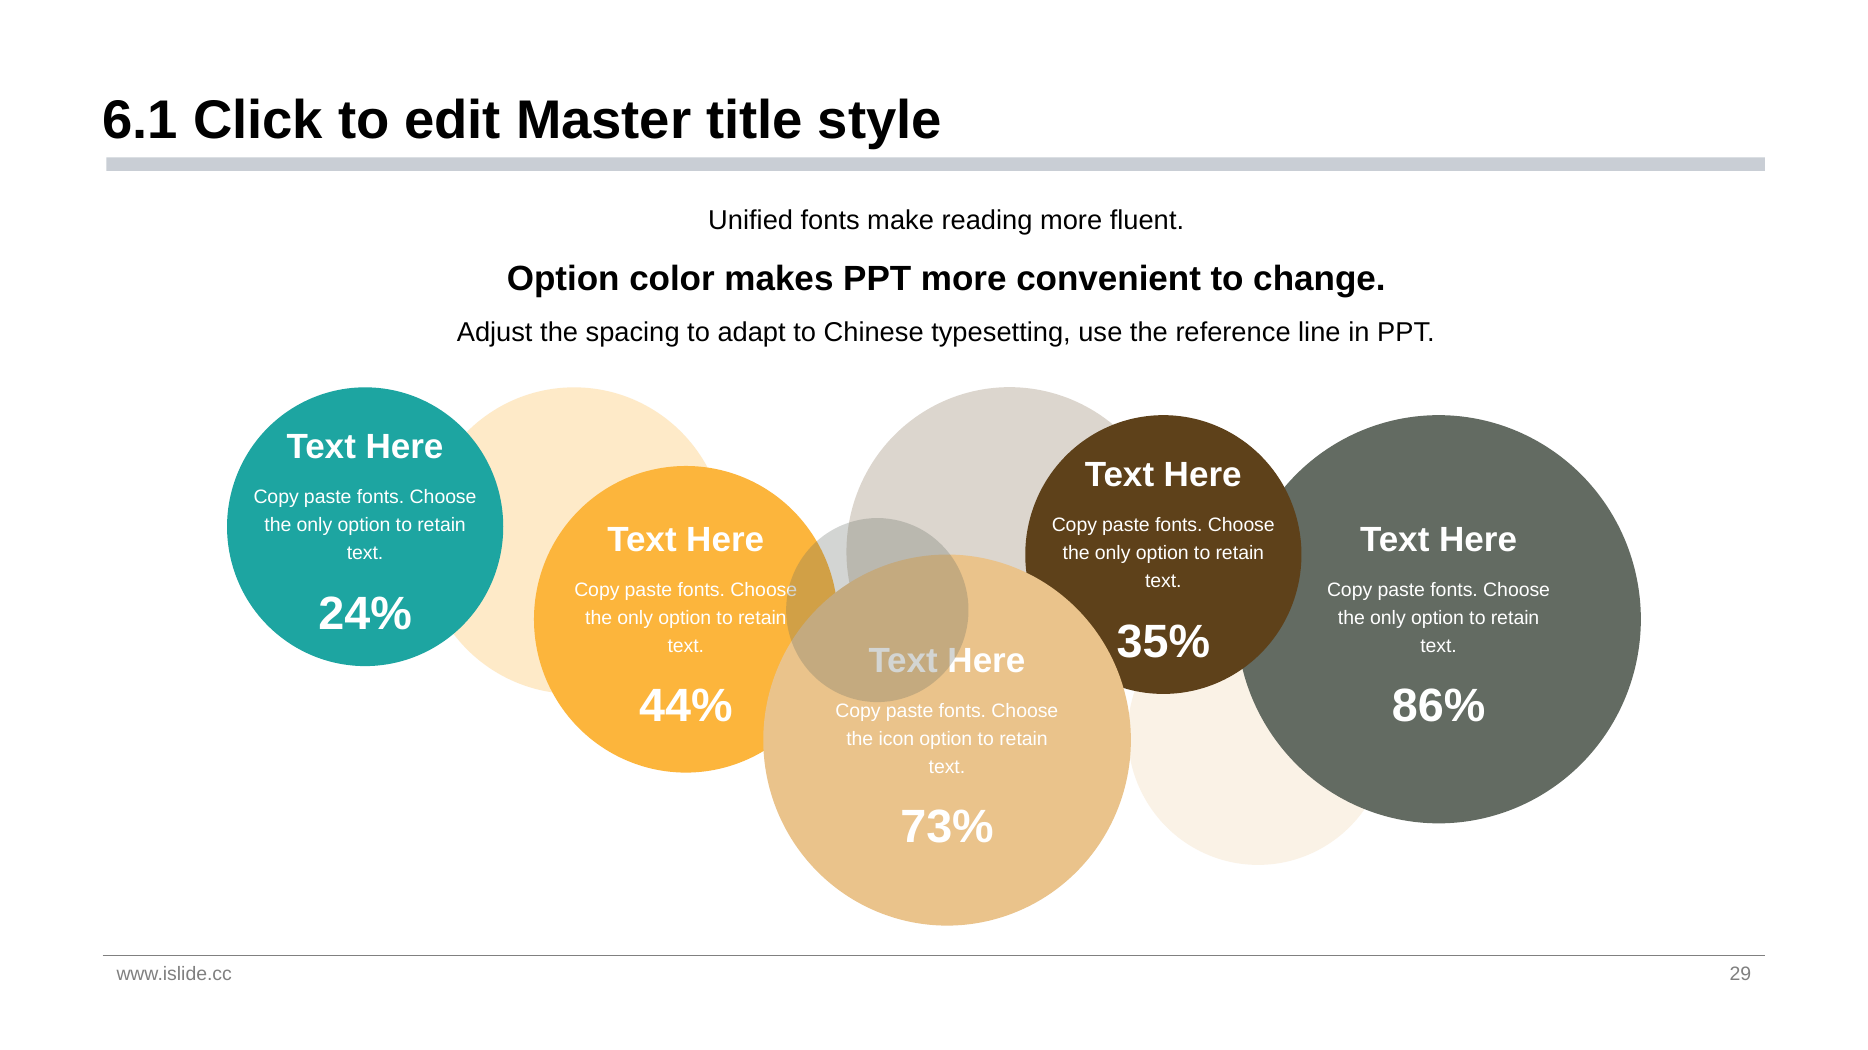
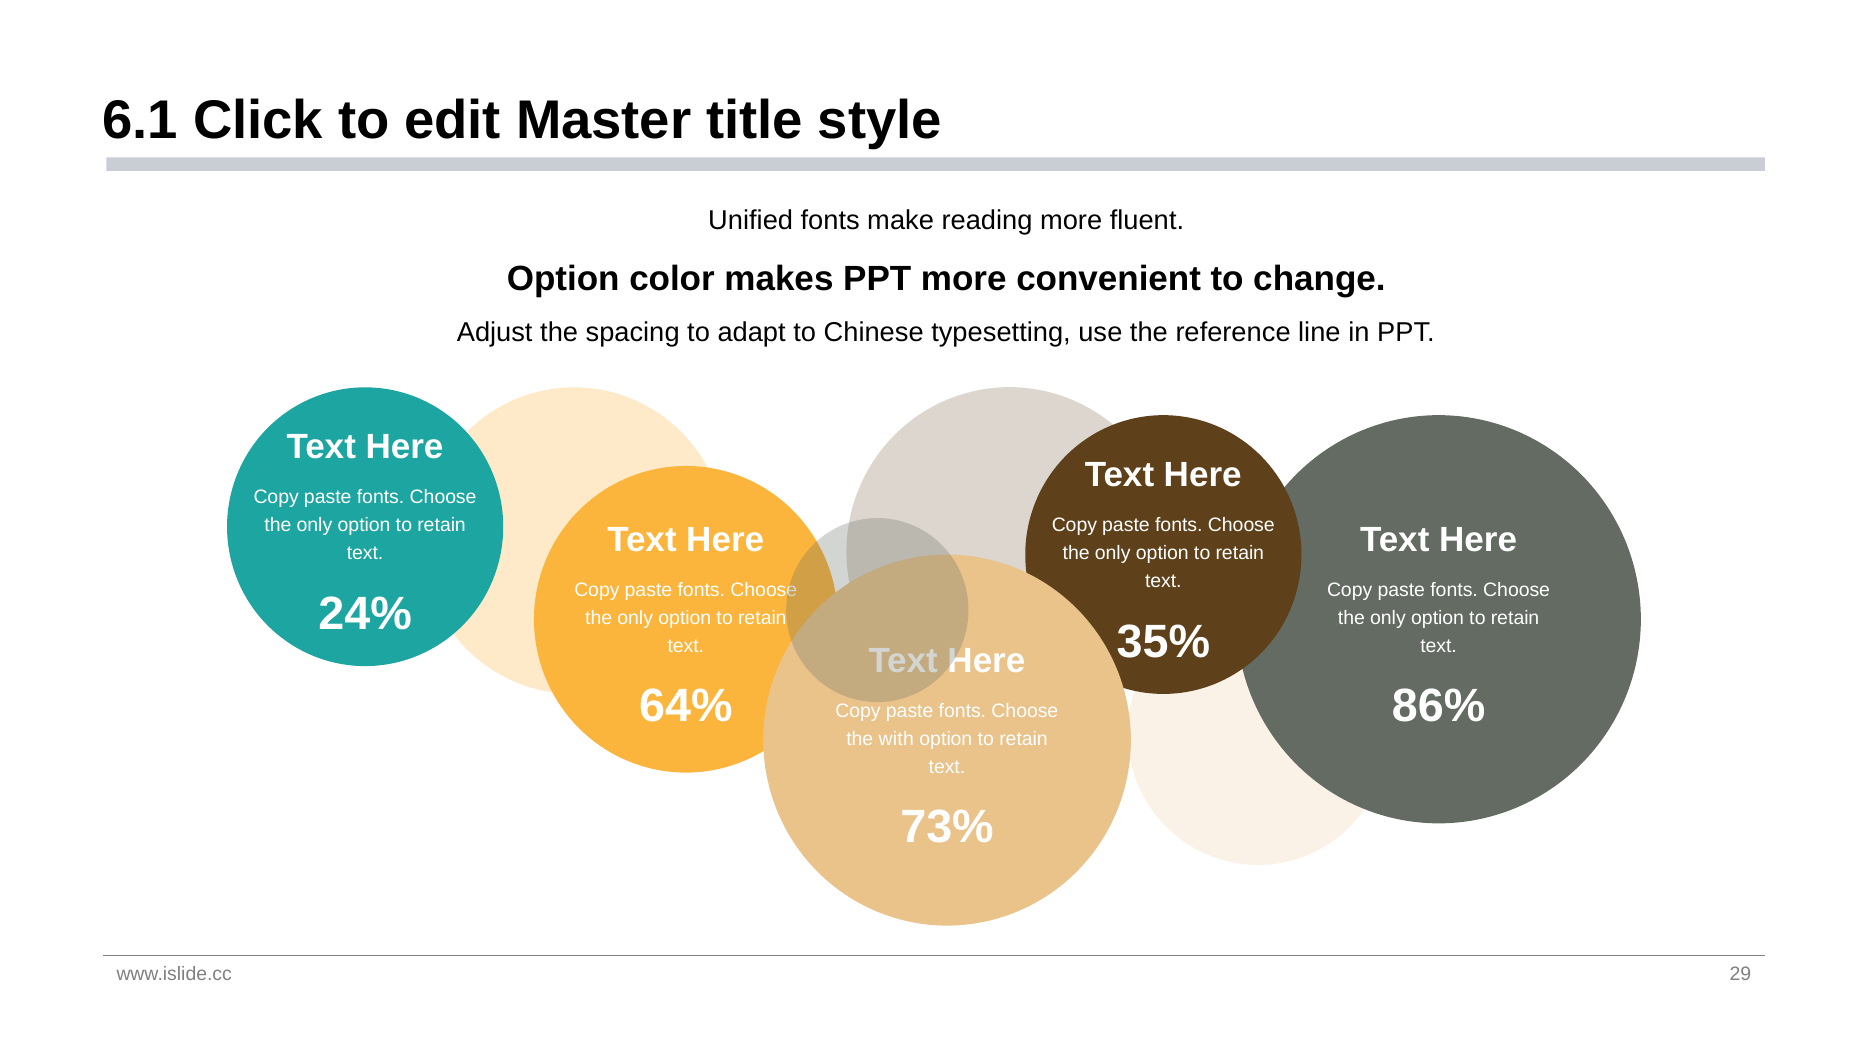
44%: 44% -> 64%
icon: icon -> with
